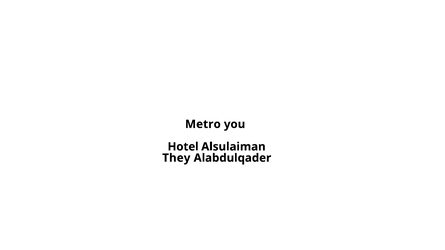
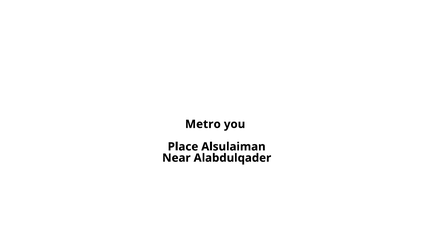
Hotel: Hotel -> Place
They: They -> Near
